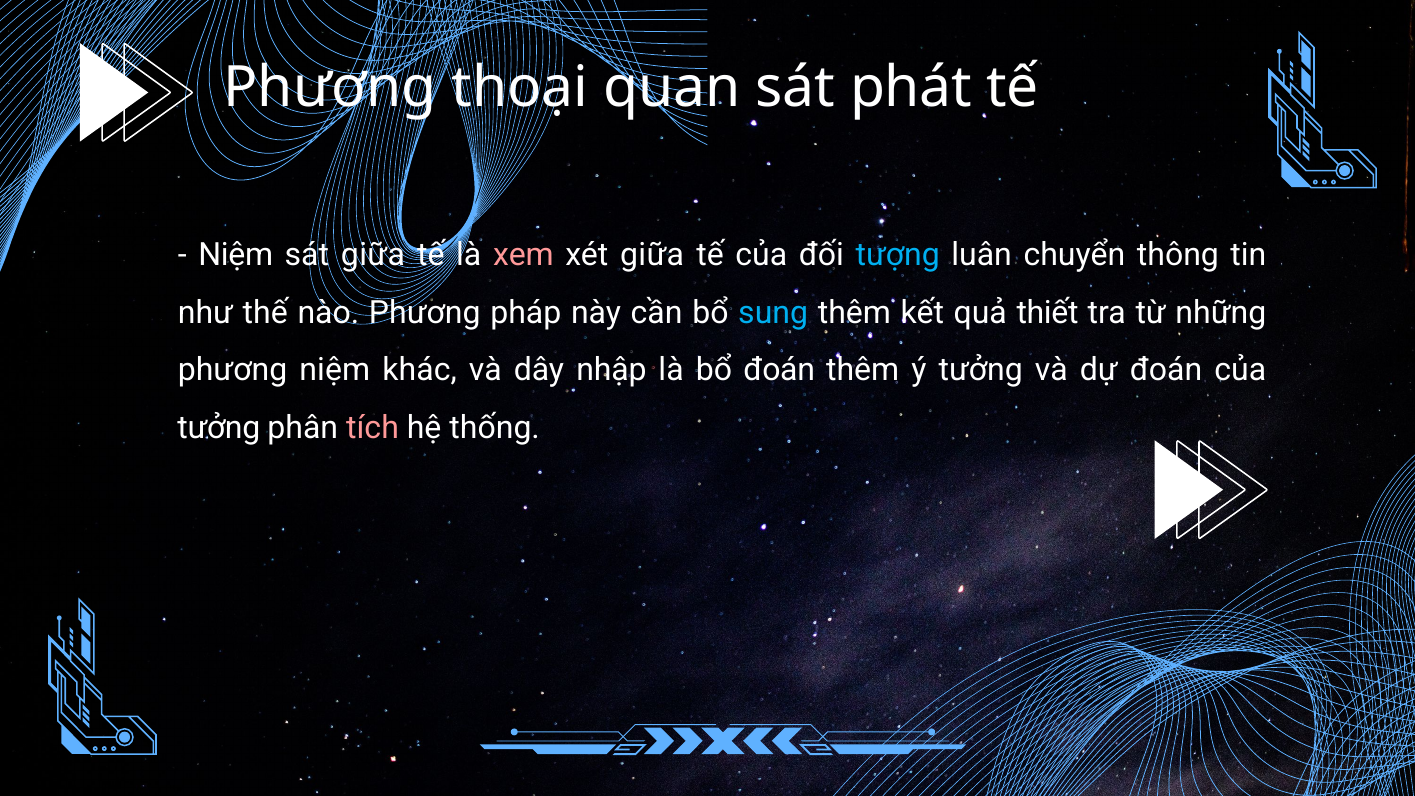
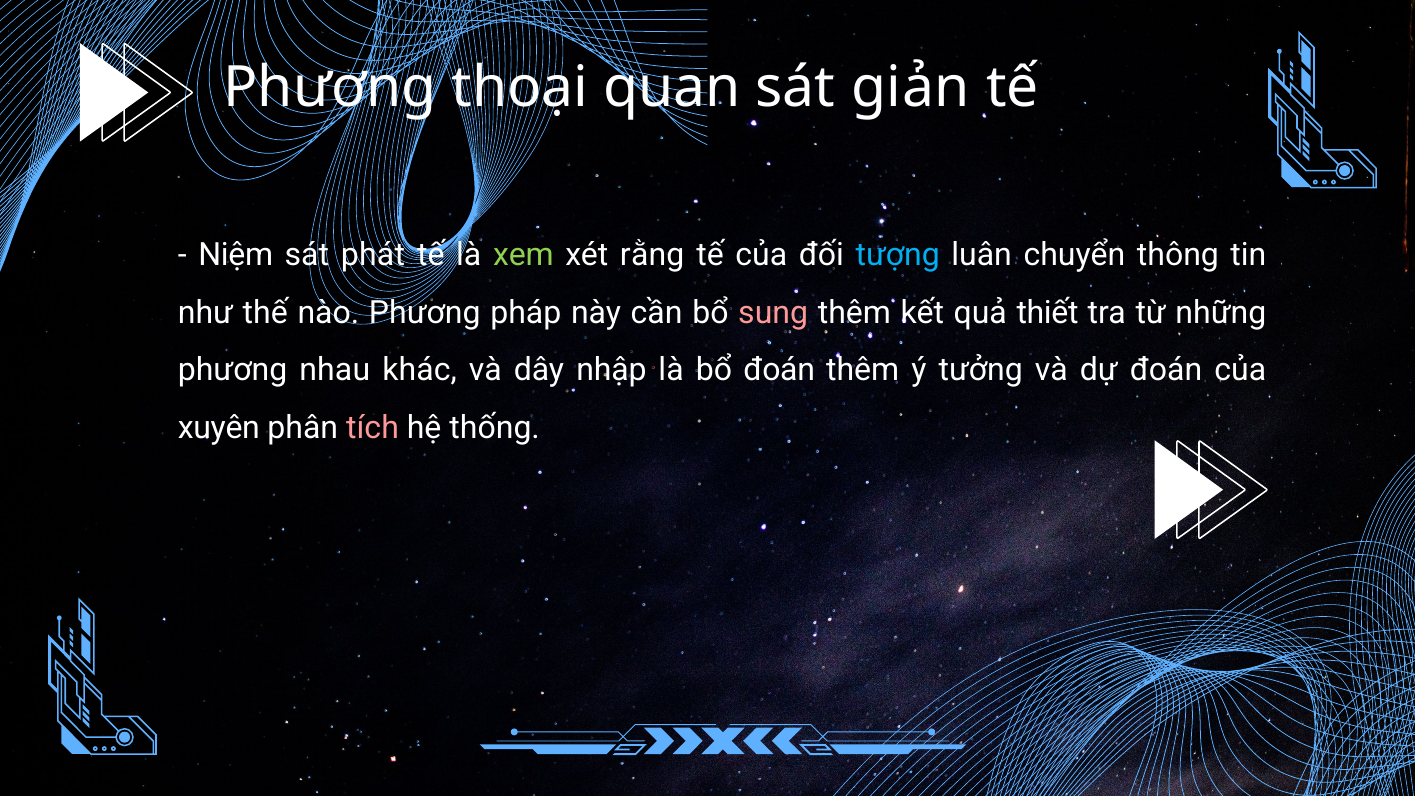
phát: phát -> giản
sát giữa: giữa -> phát
xem colour: pink -> light green
xét giữa: giữa -> rằng
sung colour: light blue -> pink
phương niệm: niệm -> nhau
tưởng at (219, 428): tưởng -> xuyên
